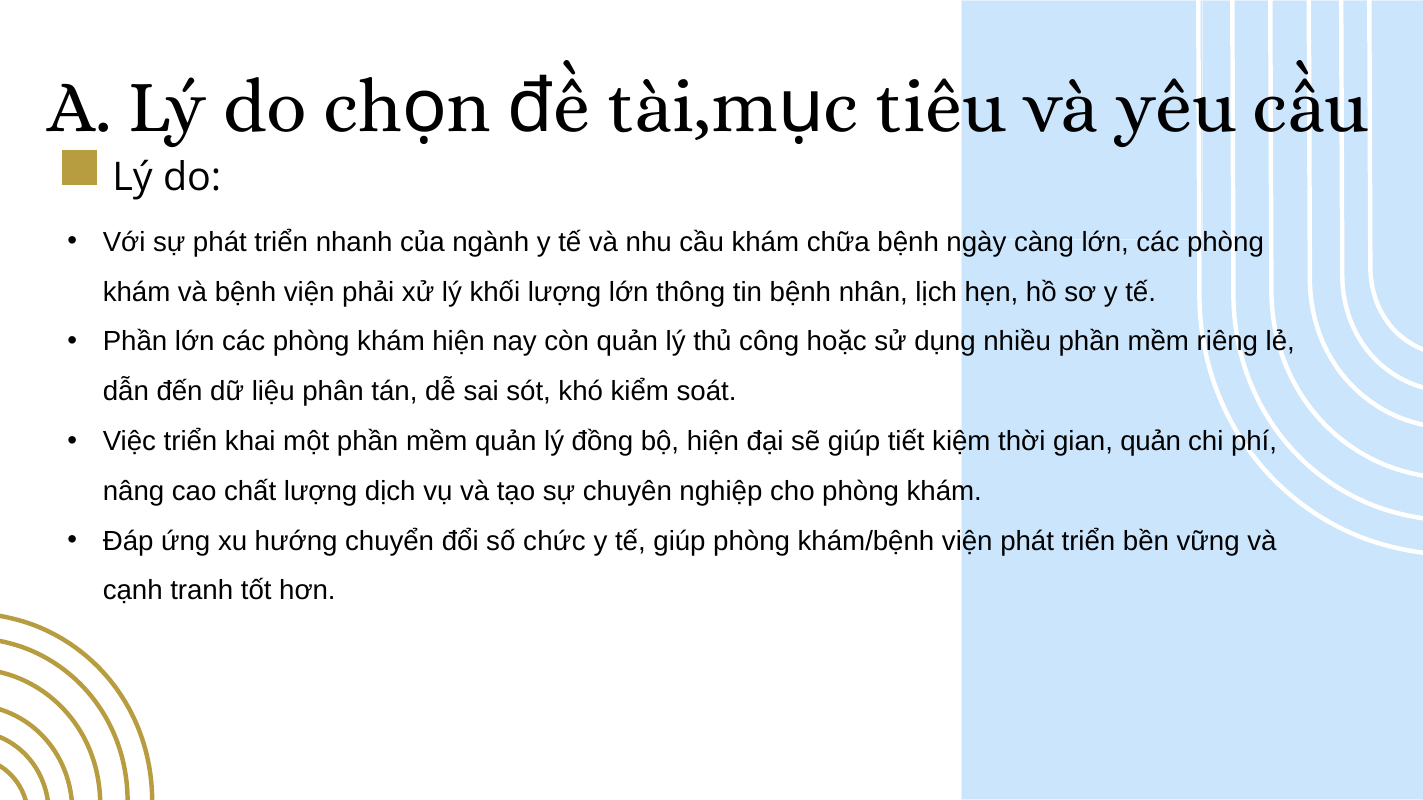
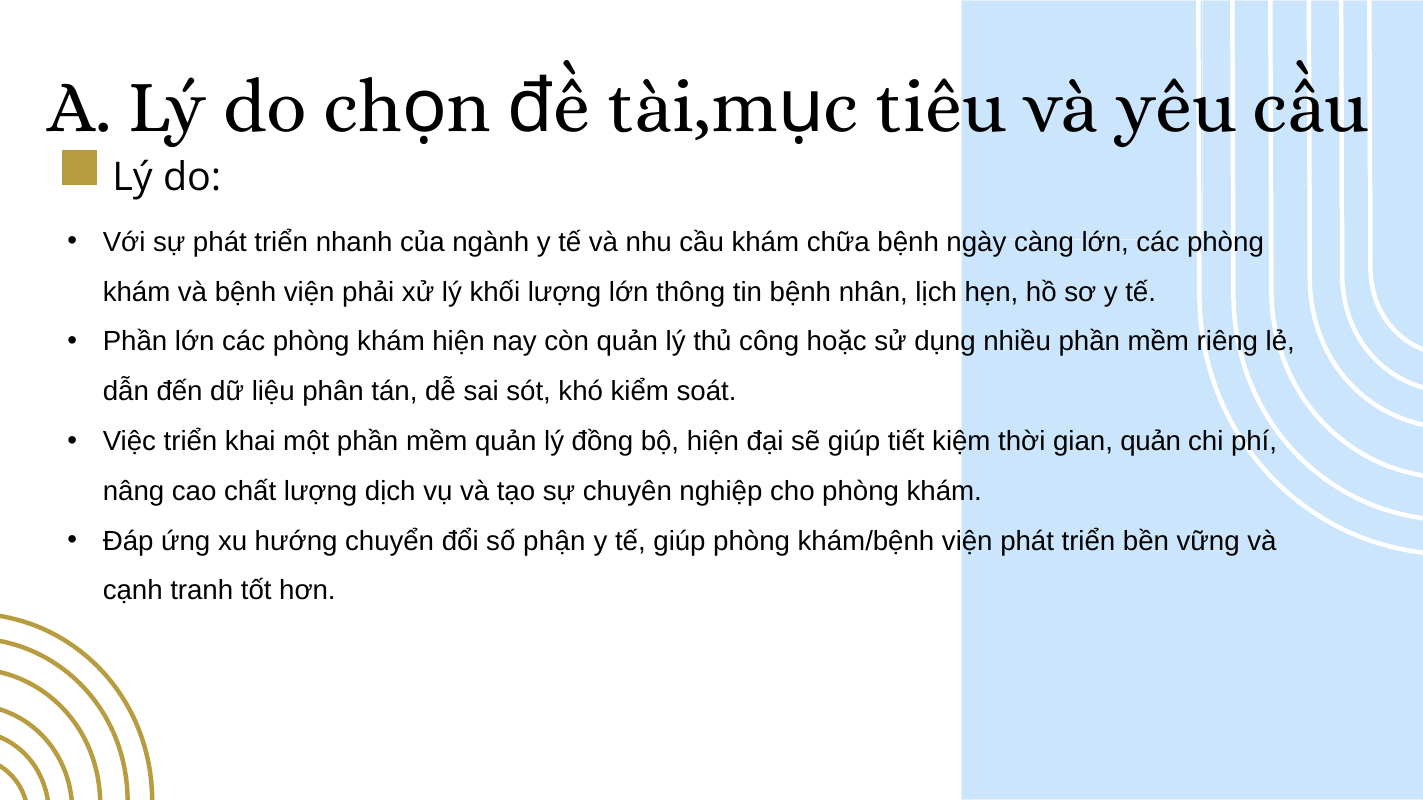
chức: chức -> phận
